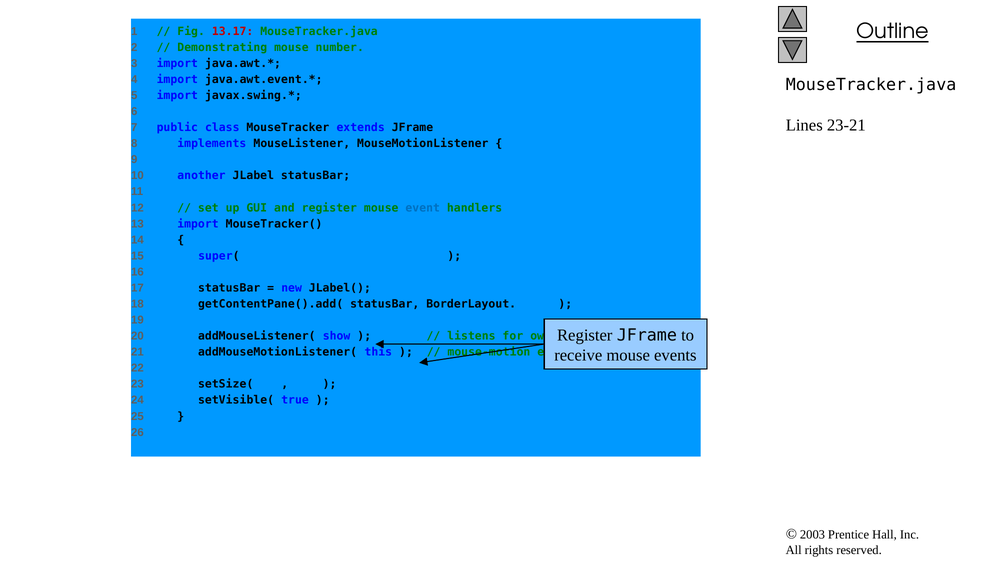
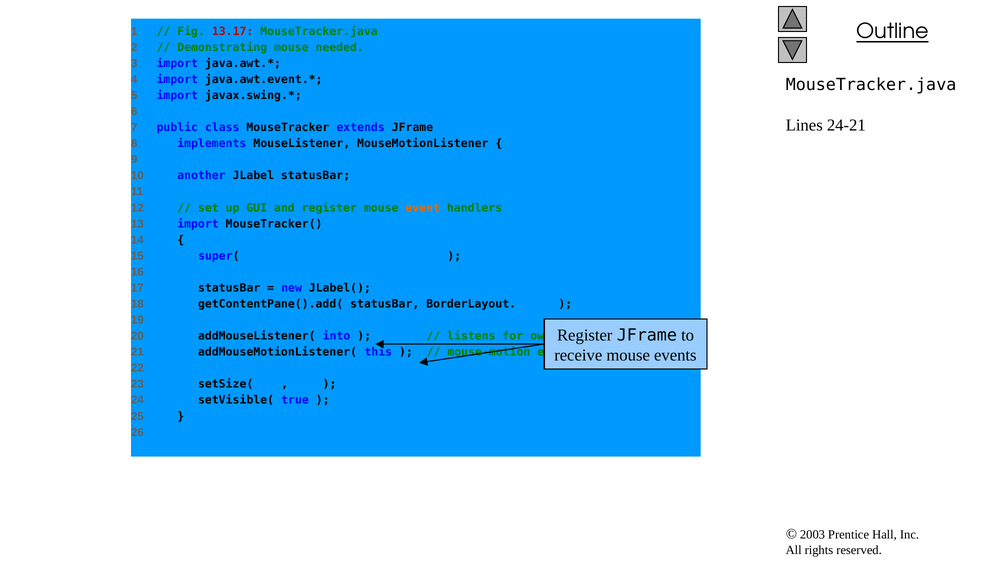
number: number -> needed
23-21: 23-21 -> 24-21
event colour: blue -> orange
show: show -> into
